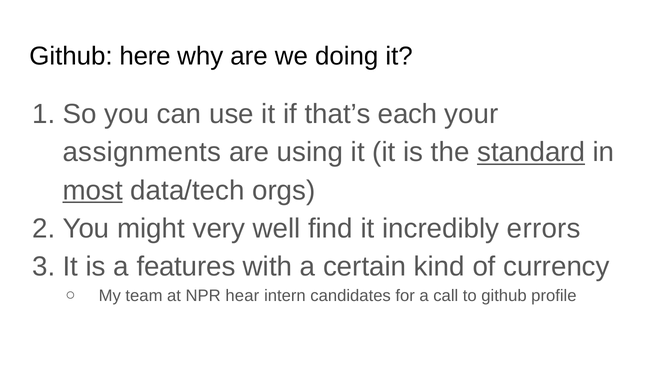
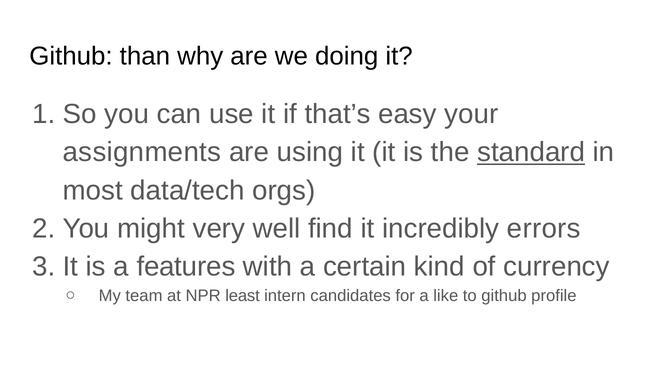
here: here -> than
each: each -> easy
most underline: present -> none
hear: hear -> least
call: call -> like
